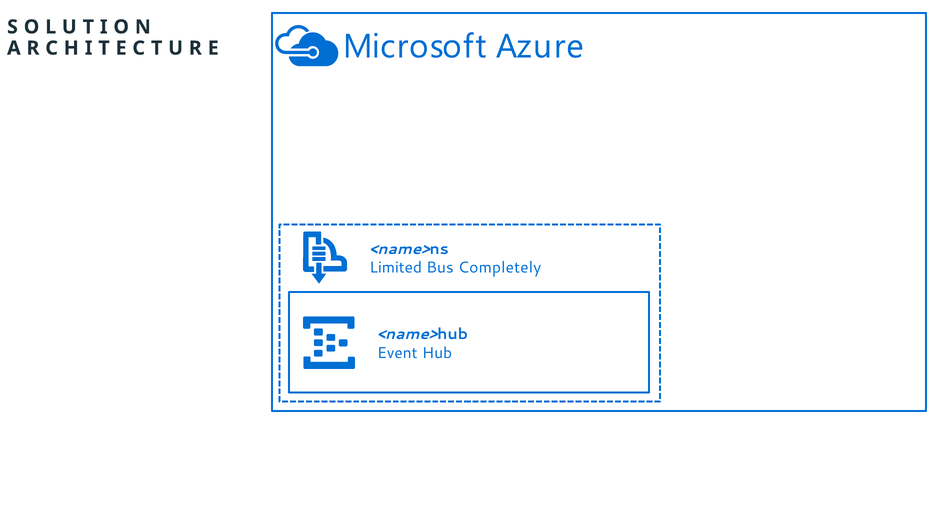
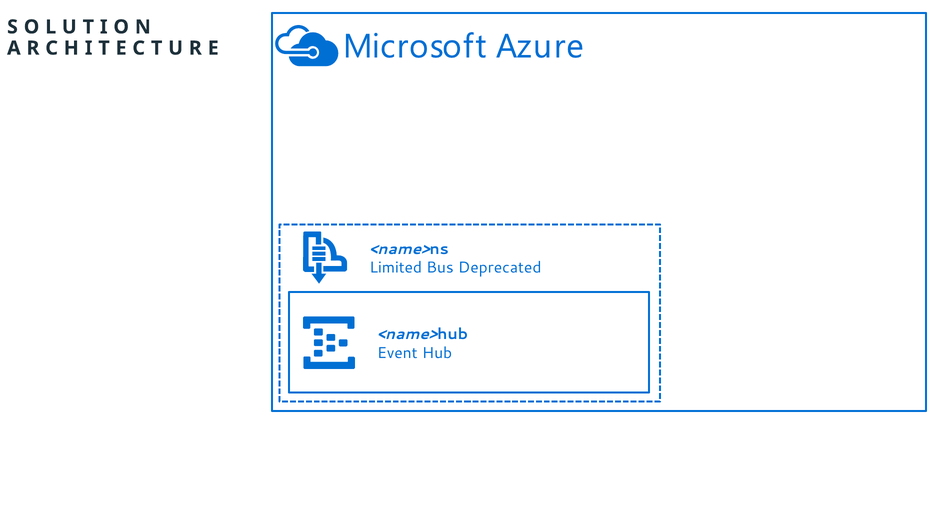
Completely: Completely -> Deprecated
